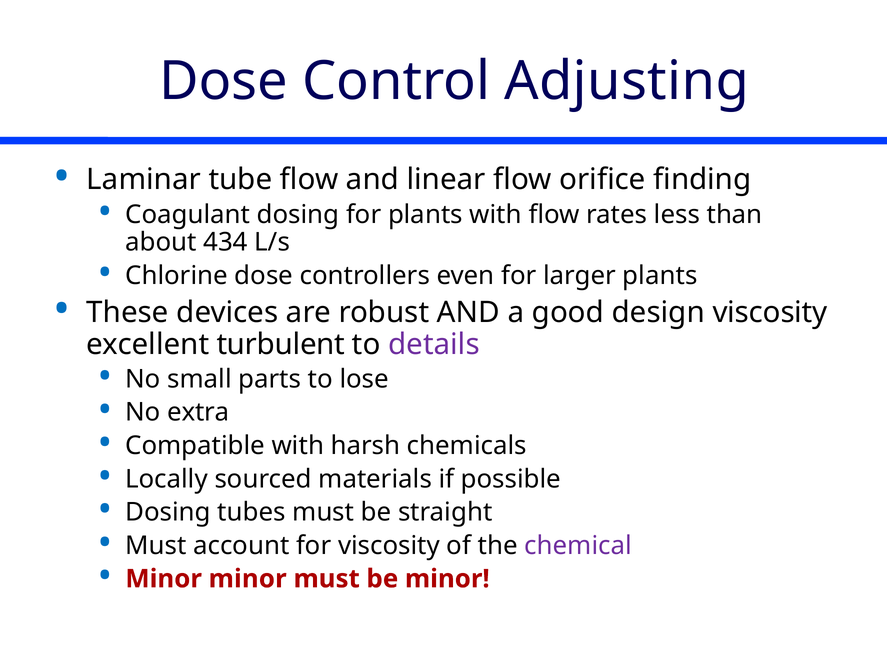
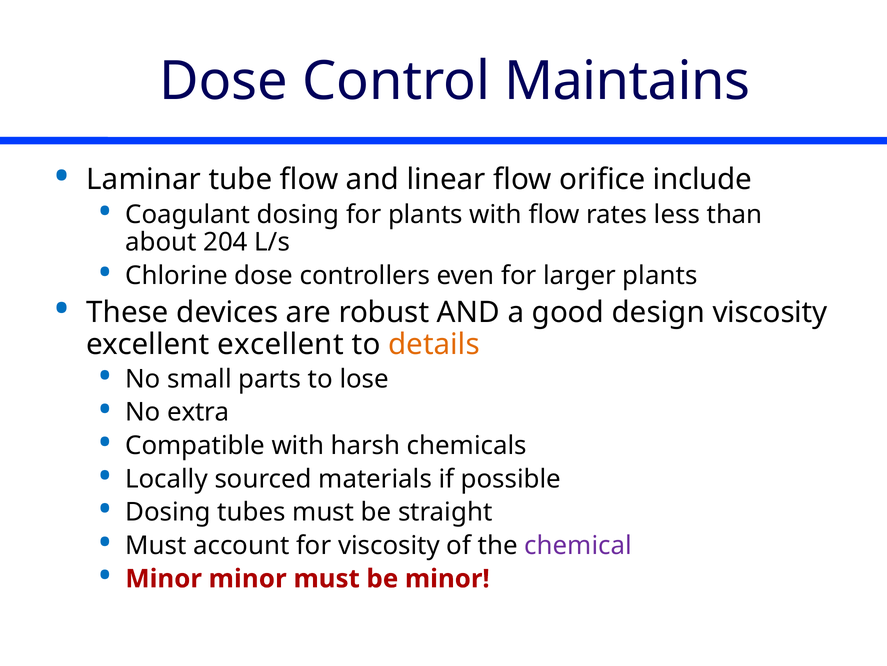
Adjusting: Adjusting -> Maintains
finding: finding -> include
434: 434 -> 204
excellent turbulent: turbulent -> excellent
details colour: purple -> orange
